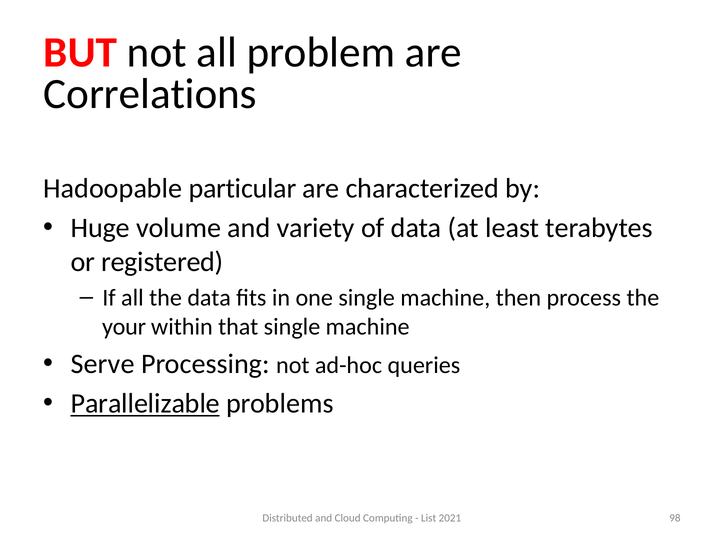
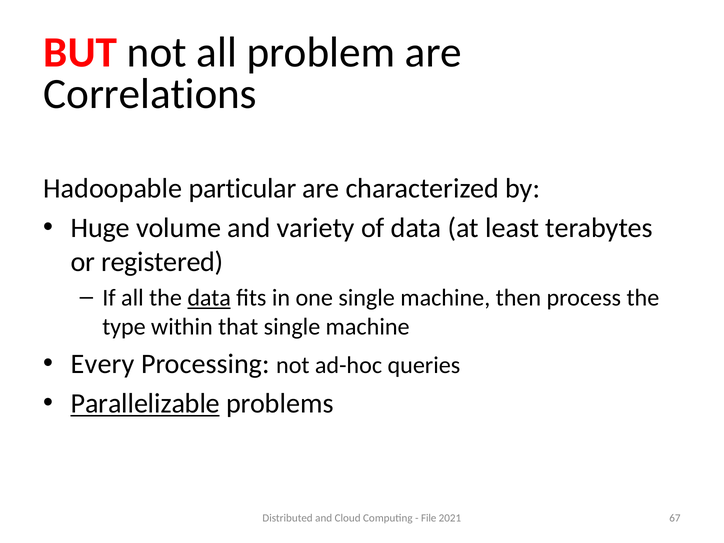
data at (209, 298) underline: none -> present
your: your -> type
Serve: Serve -> Every
List: List -> File
98: 98 -> 67
